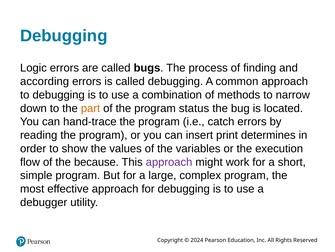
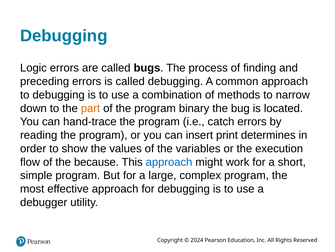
according: according -> preceding
status: status -> binary
approach at (169, 162) colour: purple -> blue
